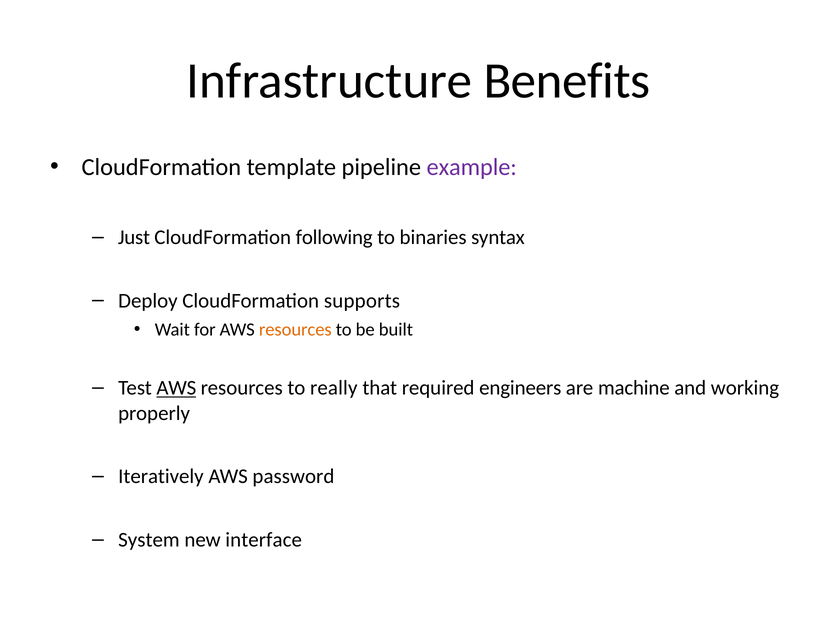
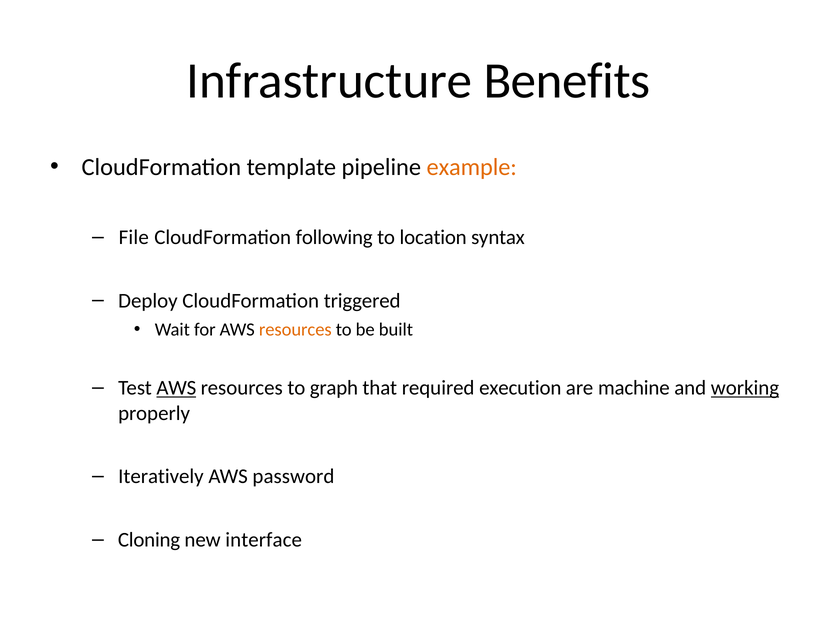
example colour: purple -> orange
Just: Just -> File
binaries: binaries -> location
supports: supports -> triggered
really: really -> graph
engineers: engineers -> execution
working underline: none -> present
System: System -> Cloning
